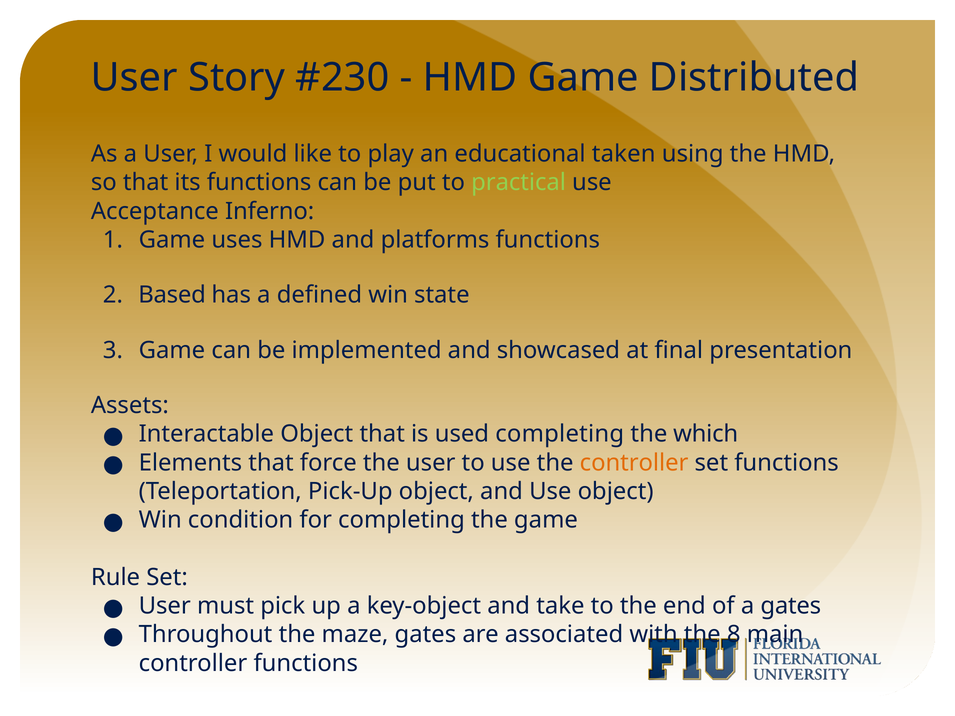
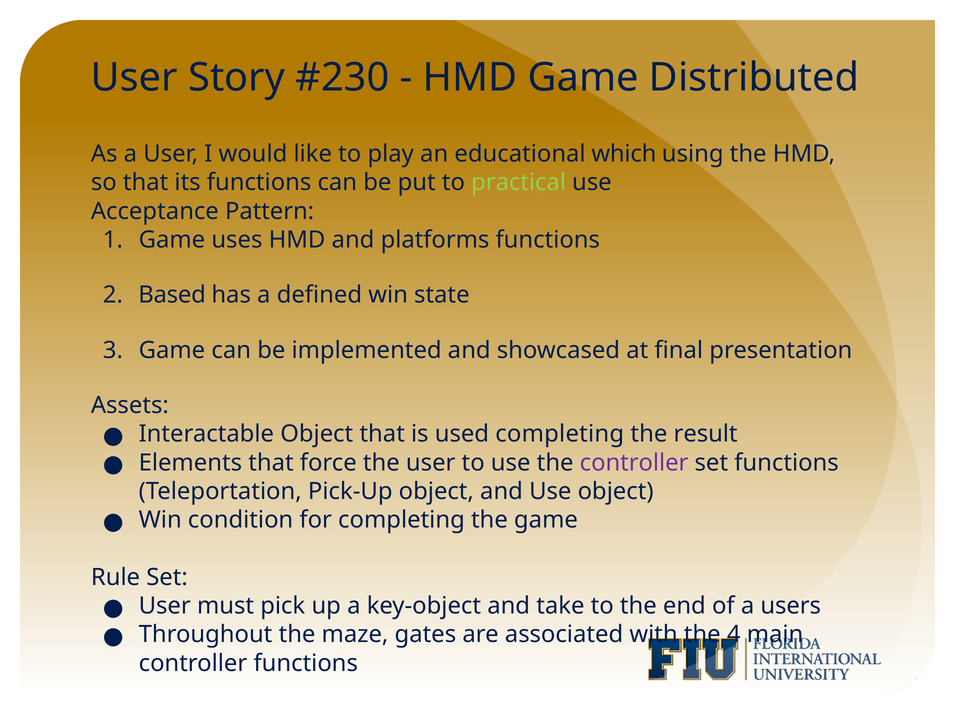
taken: taken -> which
Inferno: Inferno -> Pattern
which: which -> result
controller at (634, 463) colour: orange -> purple
a gates: gates -> users
8: 8 -> 4
